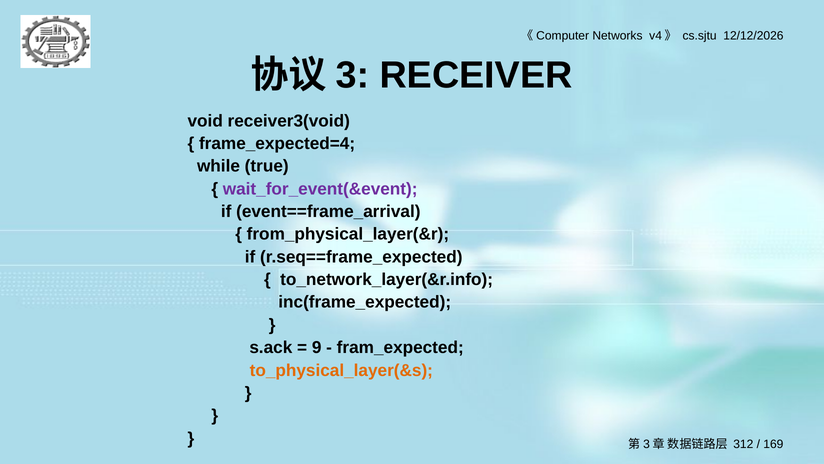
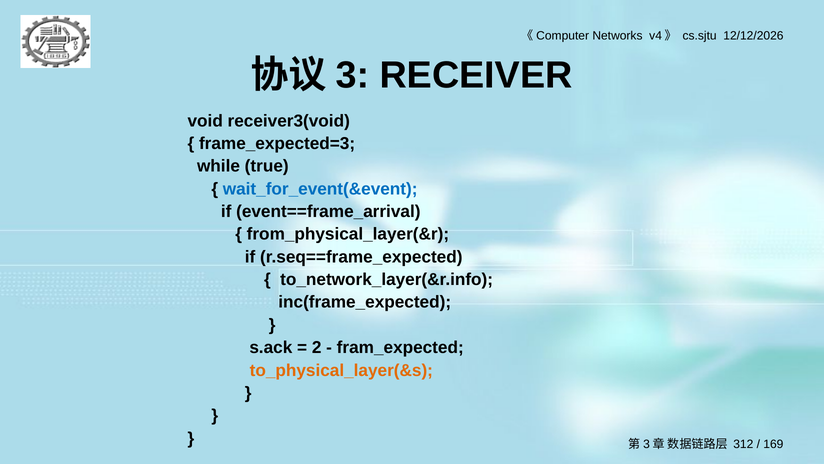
frame_expected=4: frame_expected=4 -> frame_expected=3
wait_for_event(&event colour: purple -> blue
9: 9 -> 2
